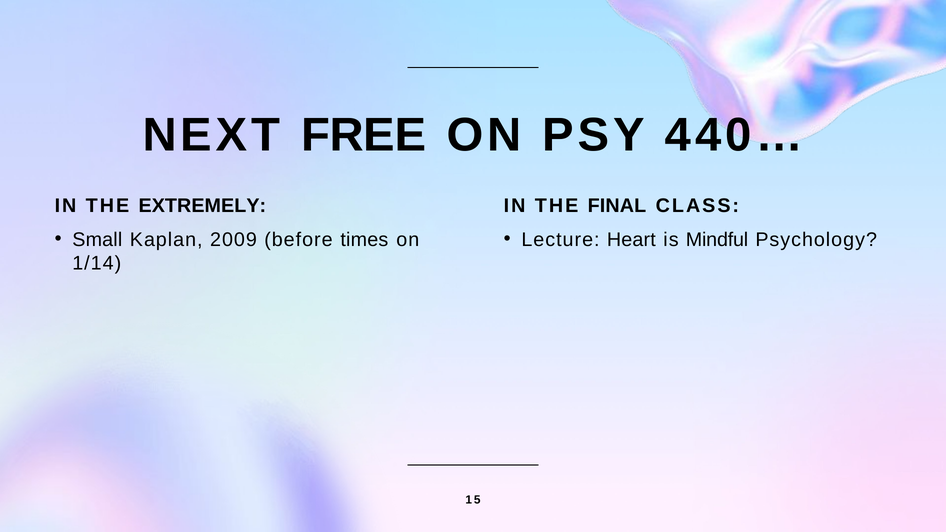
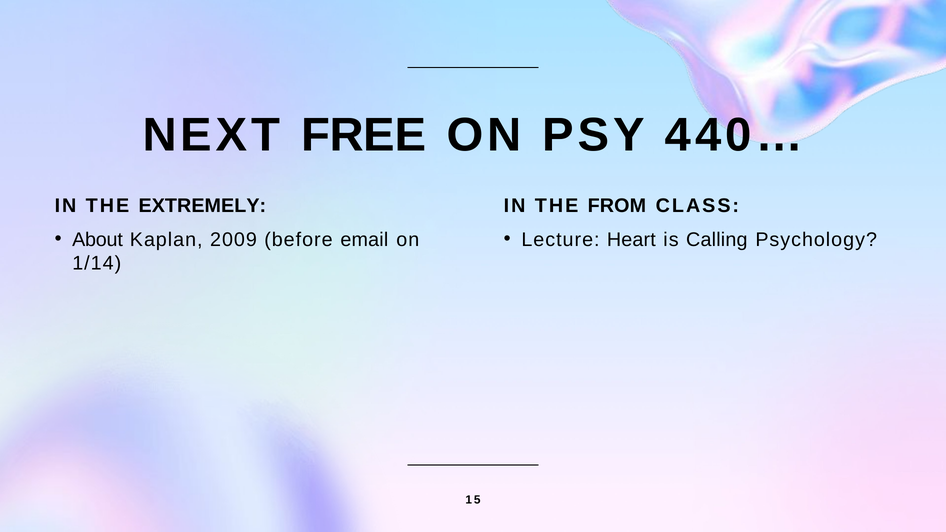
FINAL: FINAL -> FROM
Small: Small -> About
times: times -> email
Mindful: Mindful -> Calling
